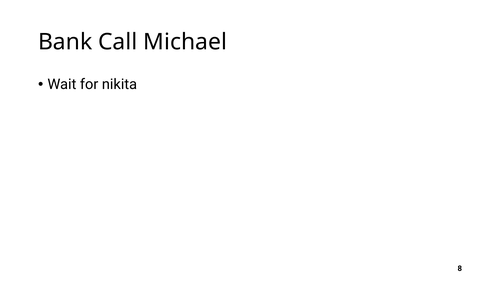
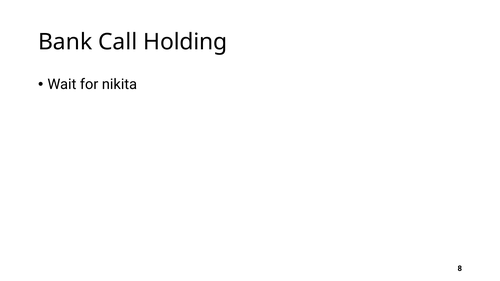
Michael: Michael -> Holding
